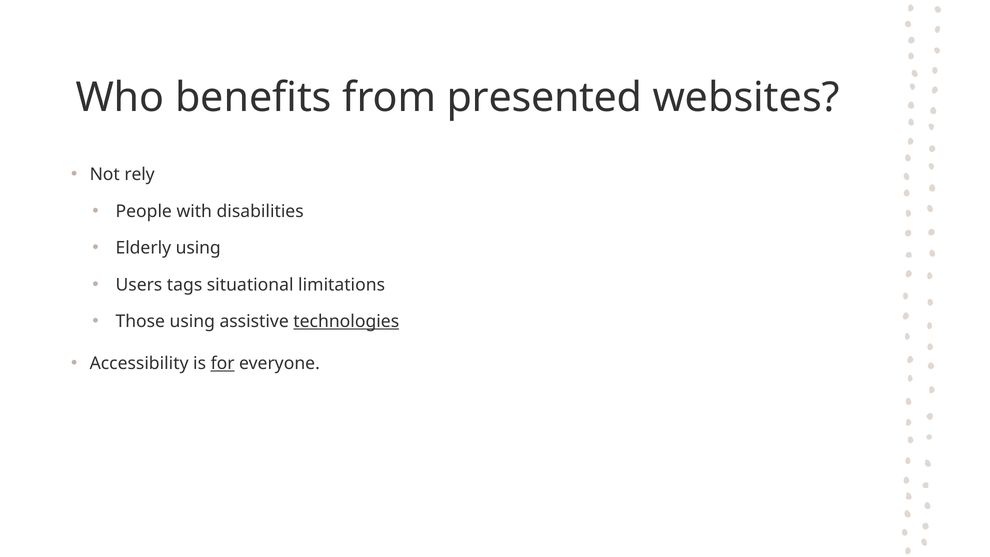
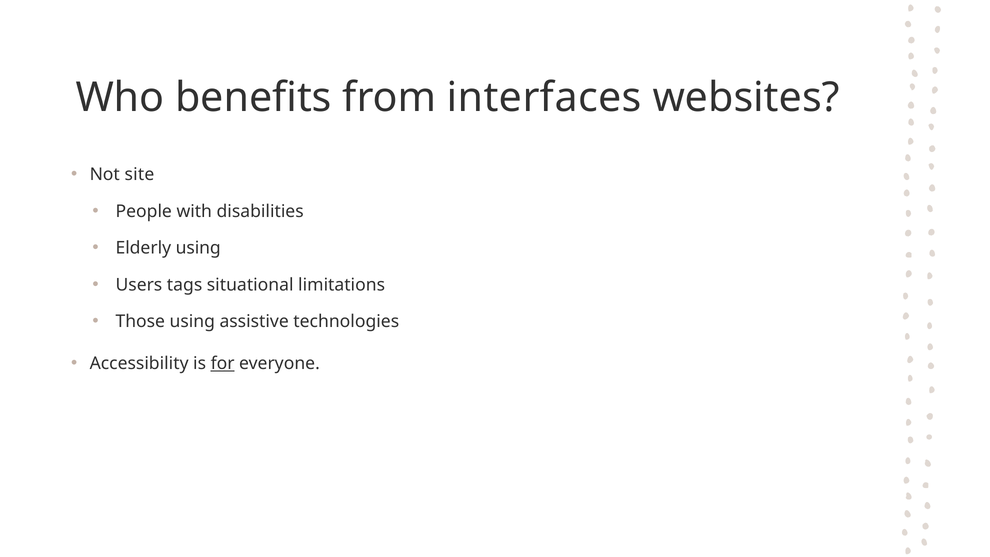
presented: presented -> interfaces
rely: rely -> site
technologies underline: present -> none
